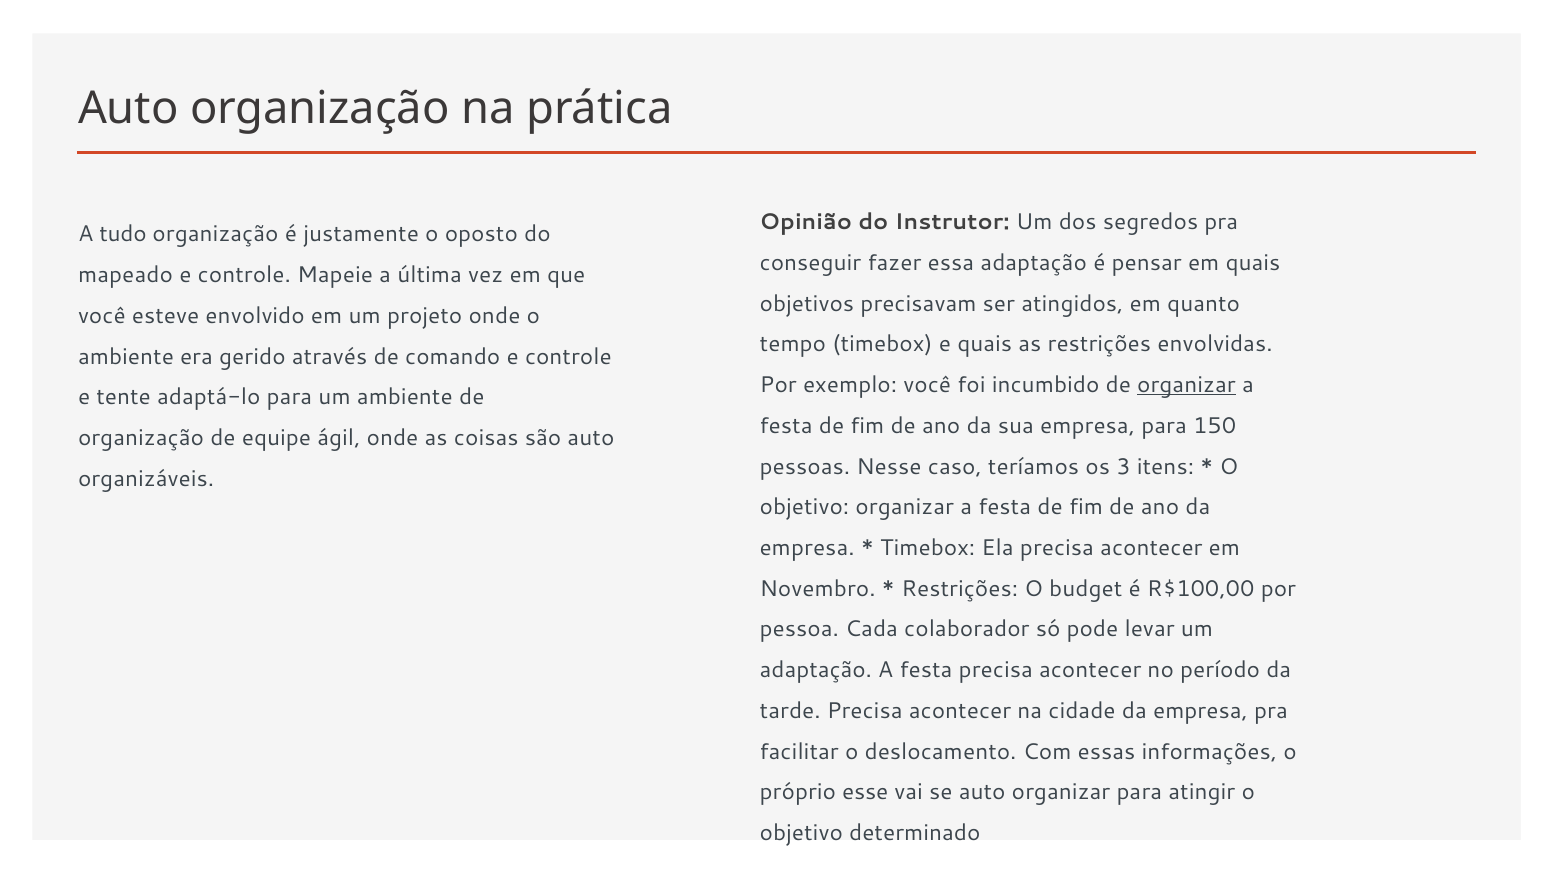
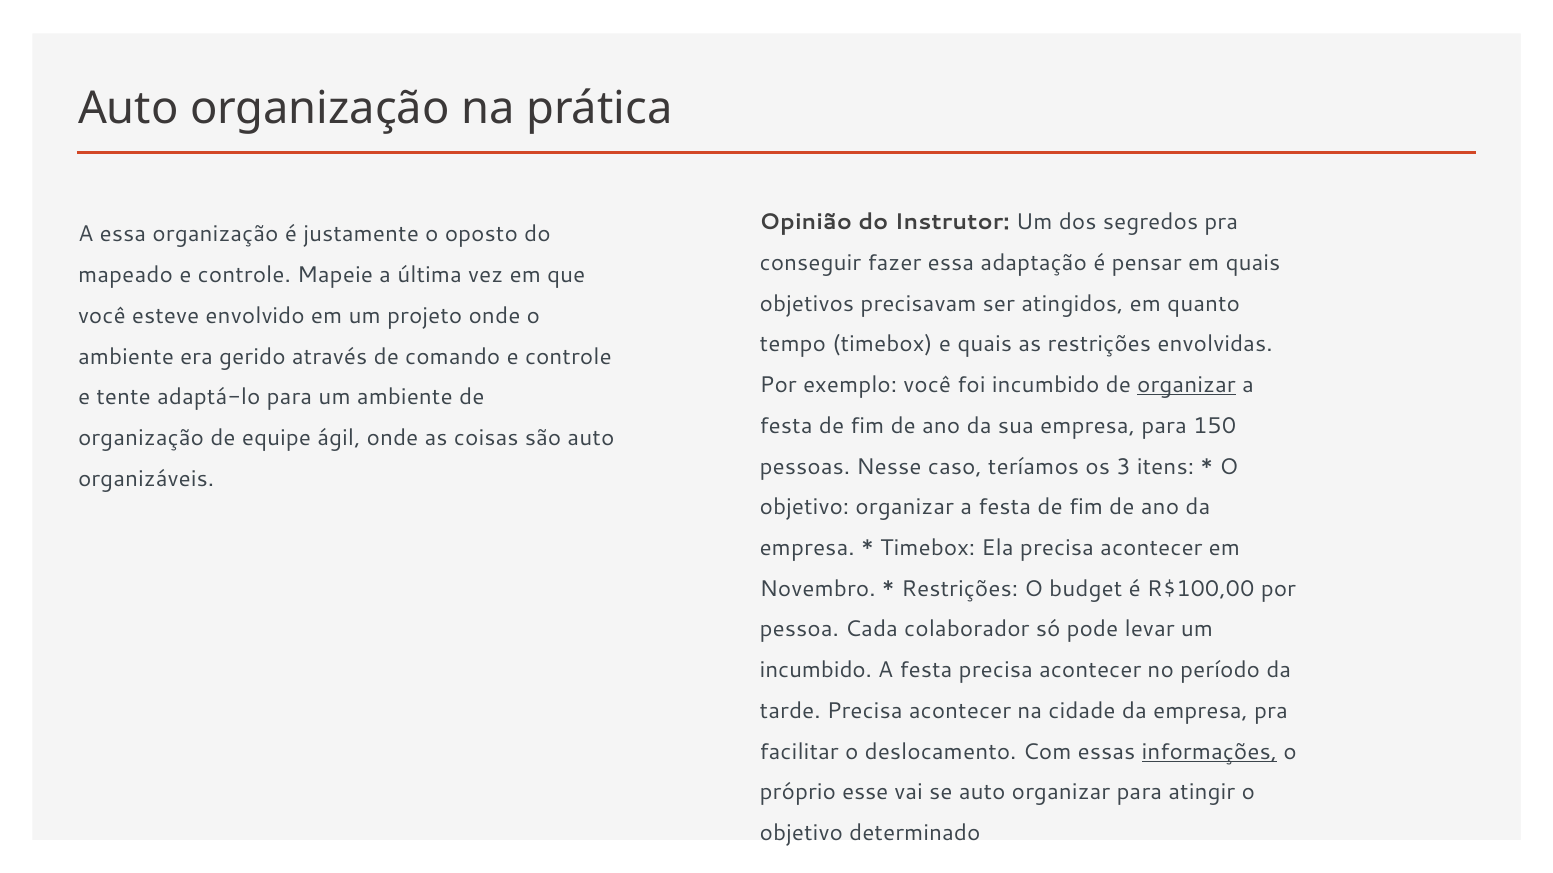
A tudo: tudo -> essa
adaptação at (816, 671): adaptação -> incumbido
informações underline: none -> present
